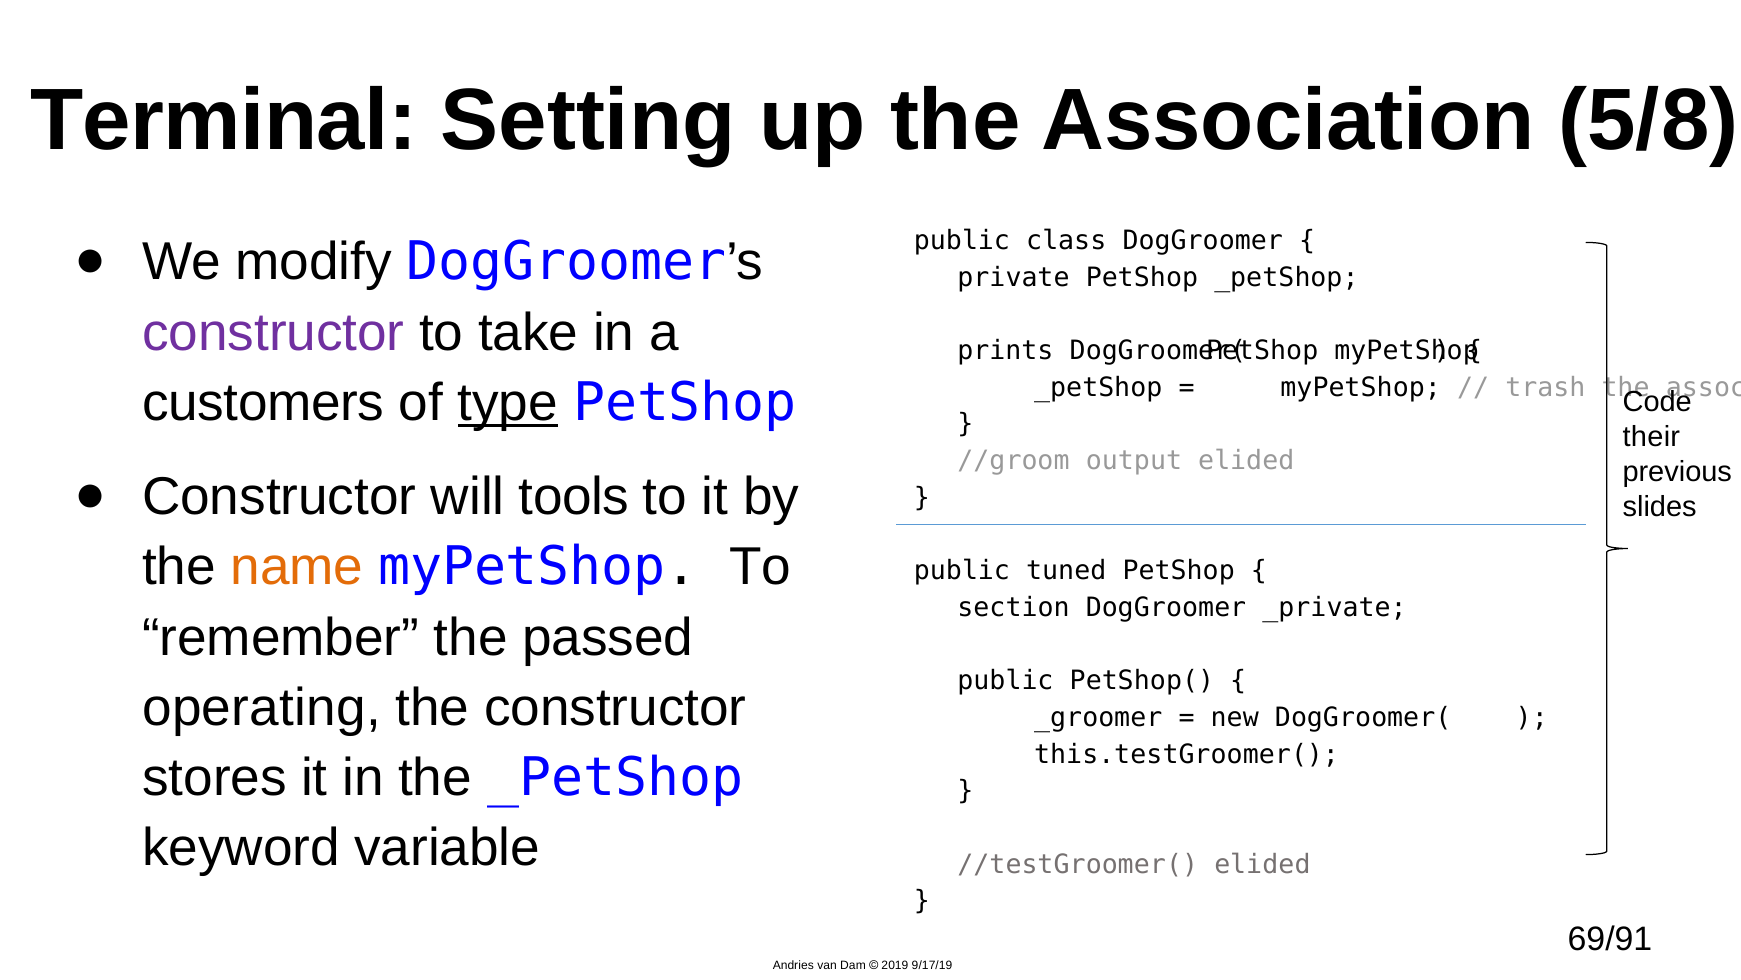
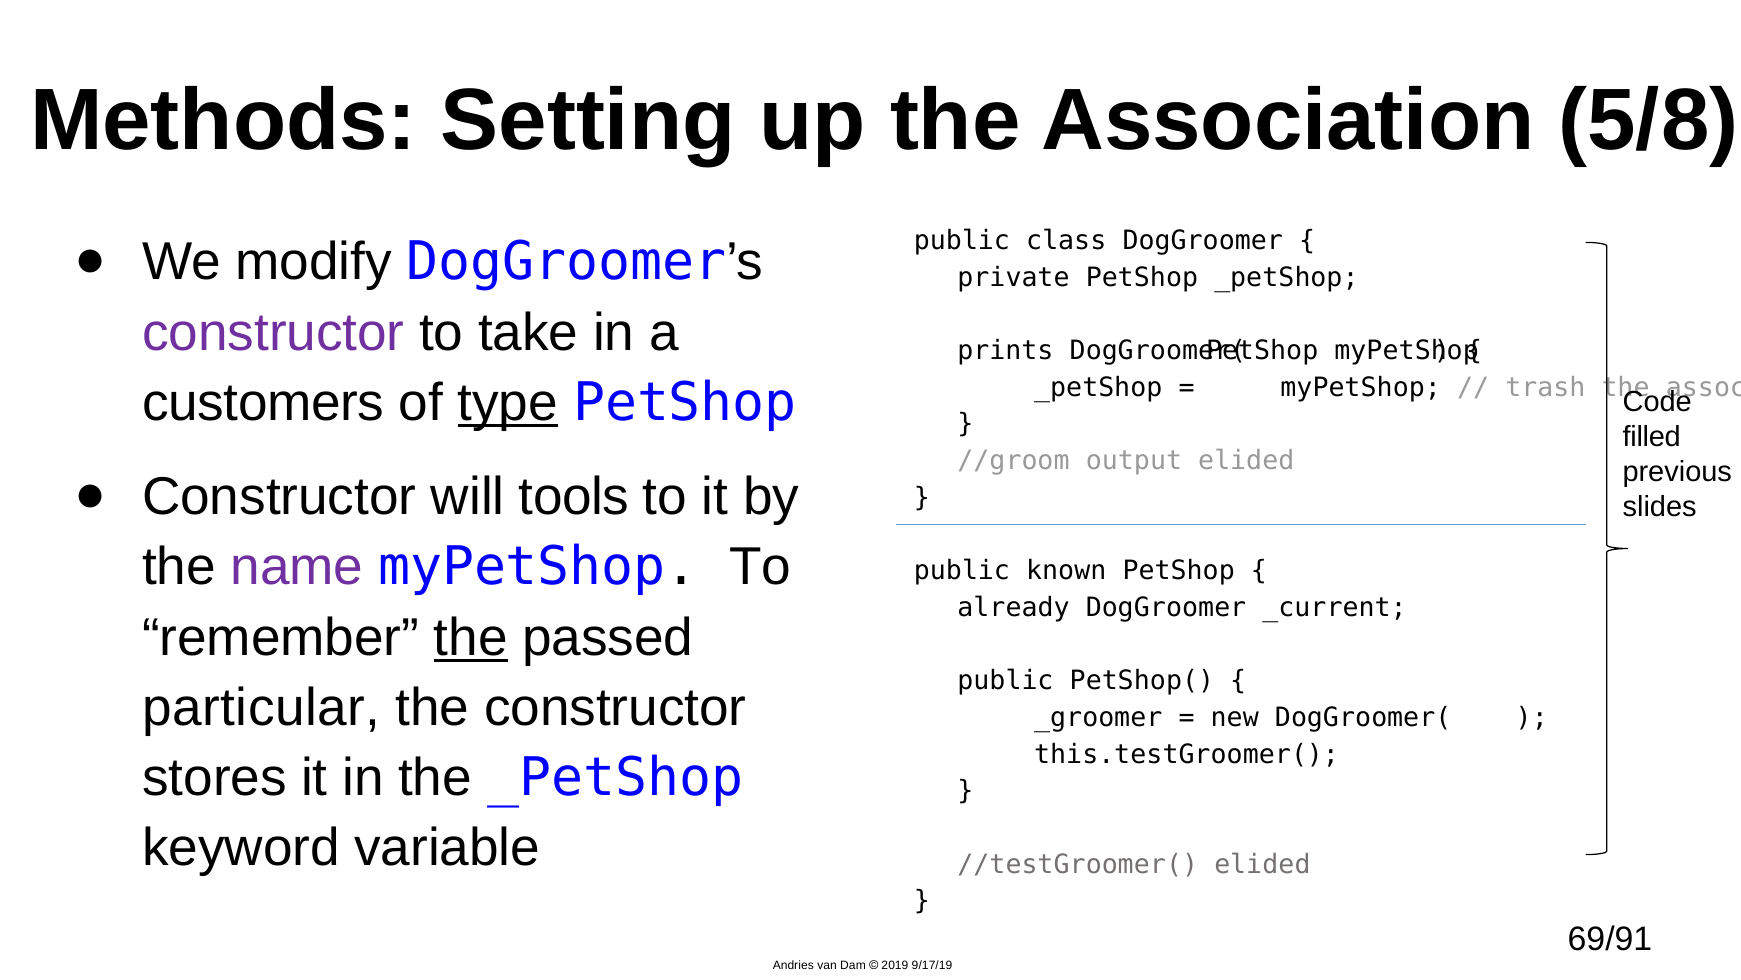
Terminal: Terminal -> Methods
their: their -> filled
name colour: orange -> purple
tuned: tuned -> known
section: section -> already
_private: _private -> _current
the at (471, 637) underline: none -> present
operating: operating -> particular
